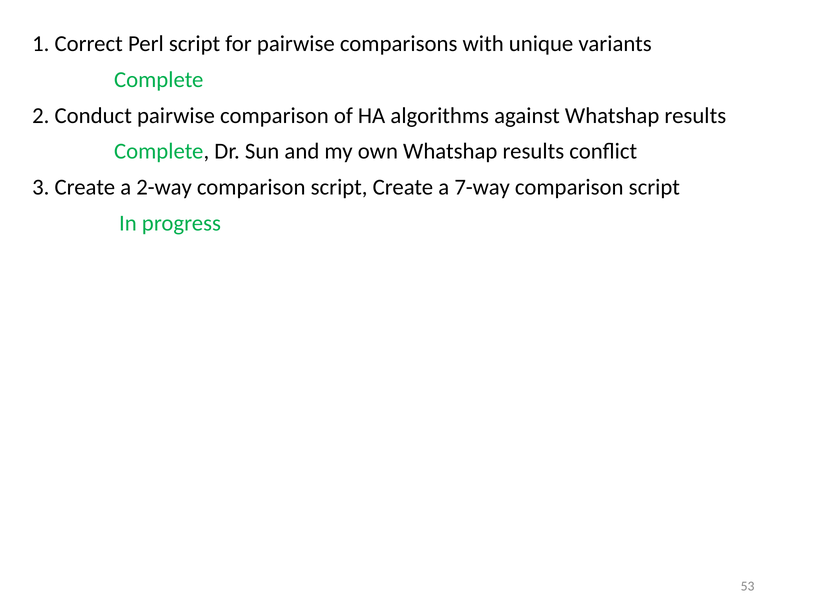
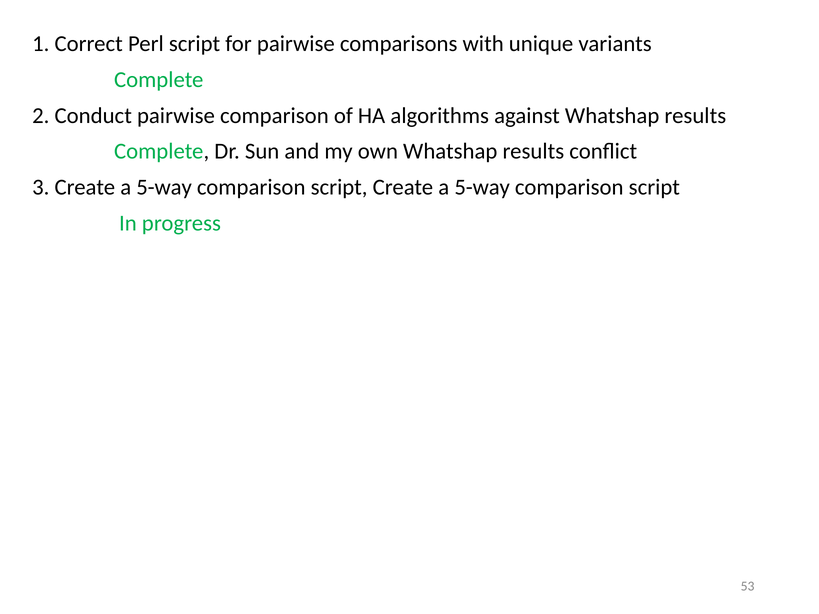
3 Create a 2-way: 2-way -> 5-way
script Create a 7-way: 7-way -> 5-way
